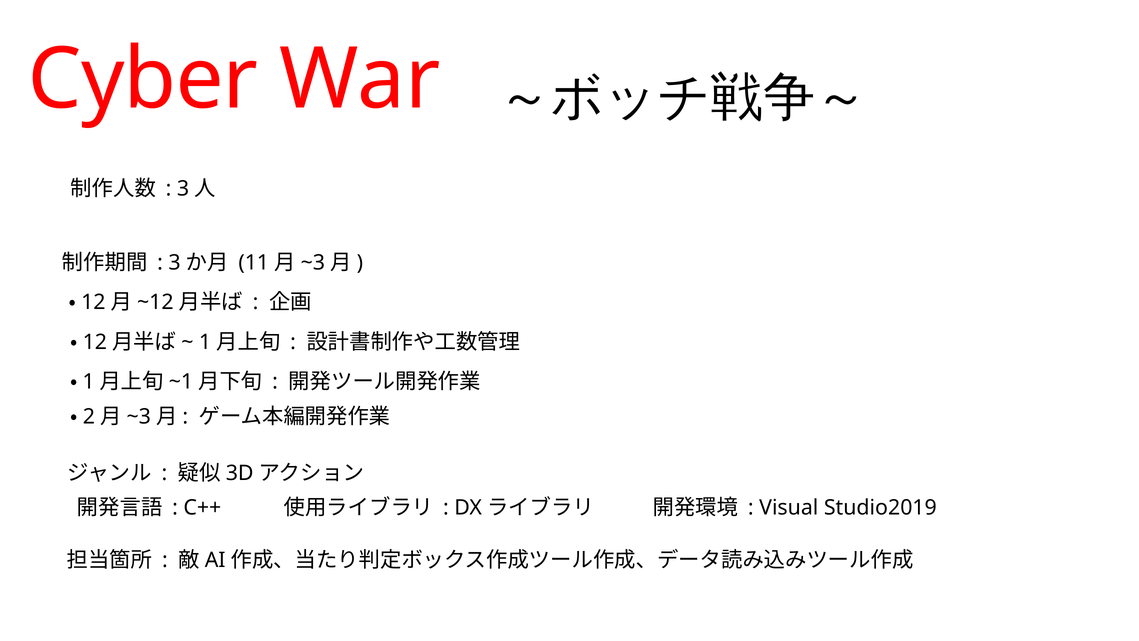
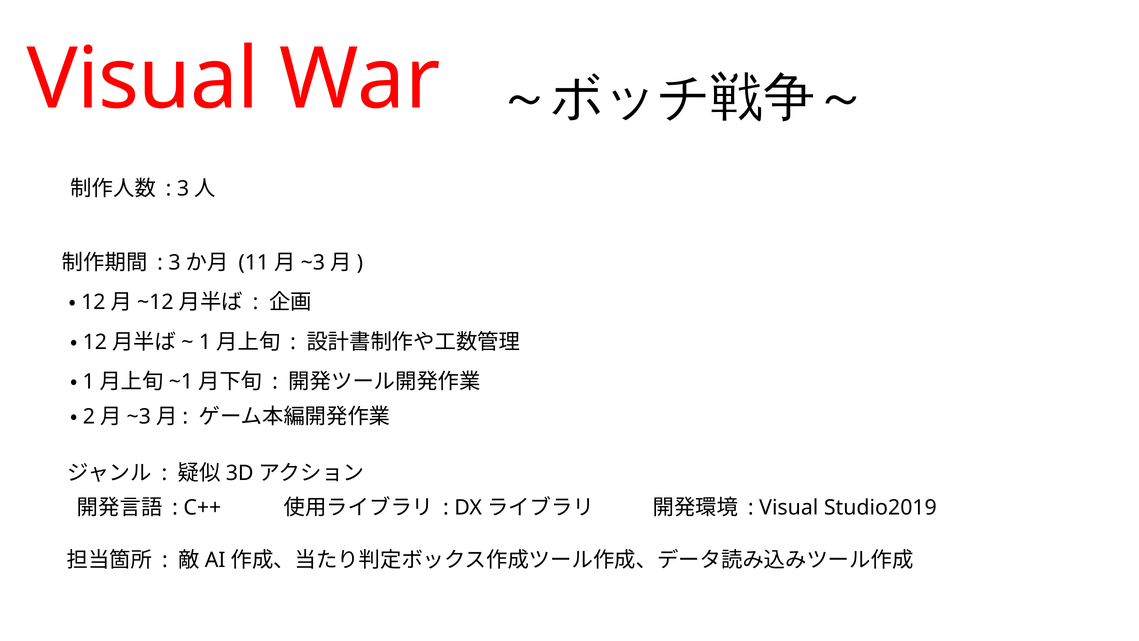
Cyber at (143, 80): Cyber -> Visual
